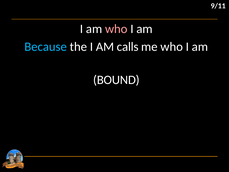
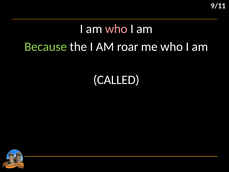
Because colour: light blue -> light green
calls: calls -> roar
BOUND: BOUND -> CALLED
